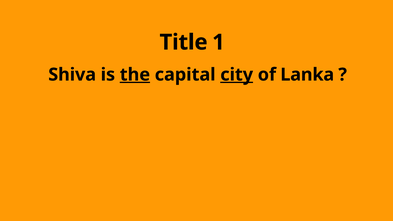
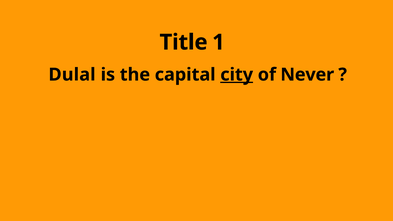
Shiva: Shiva -> Dulal
the underline: present -> none
Lanka: Lanka -> Never
